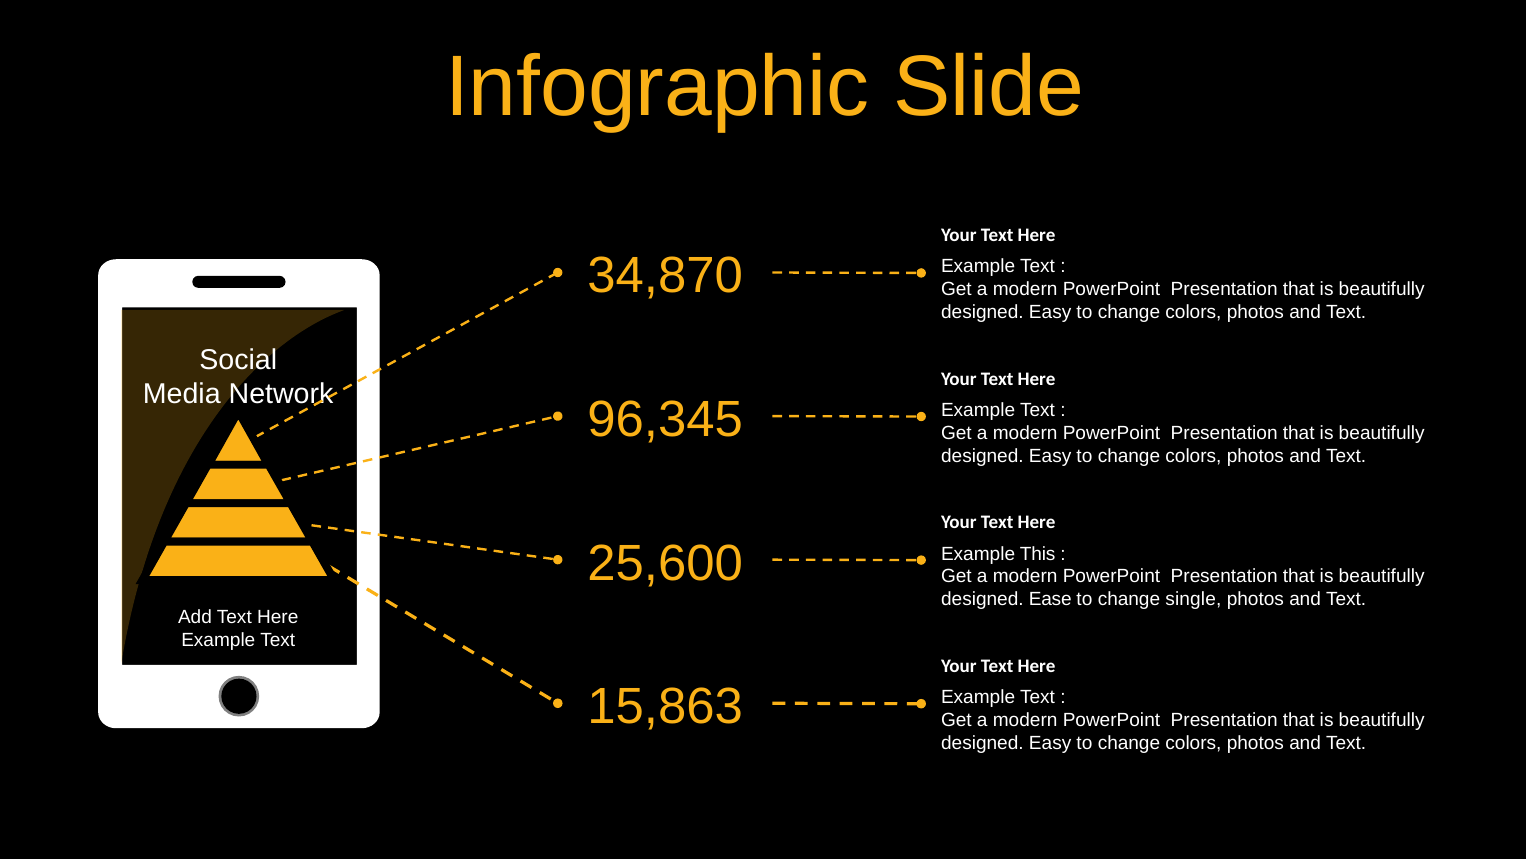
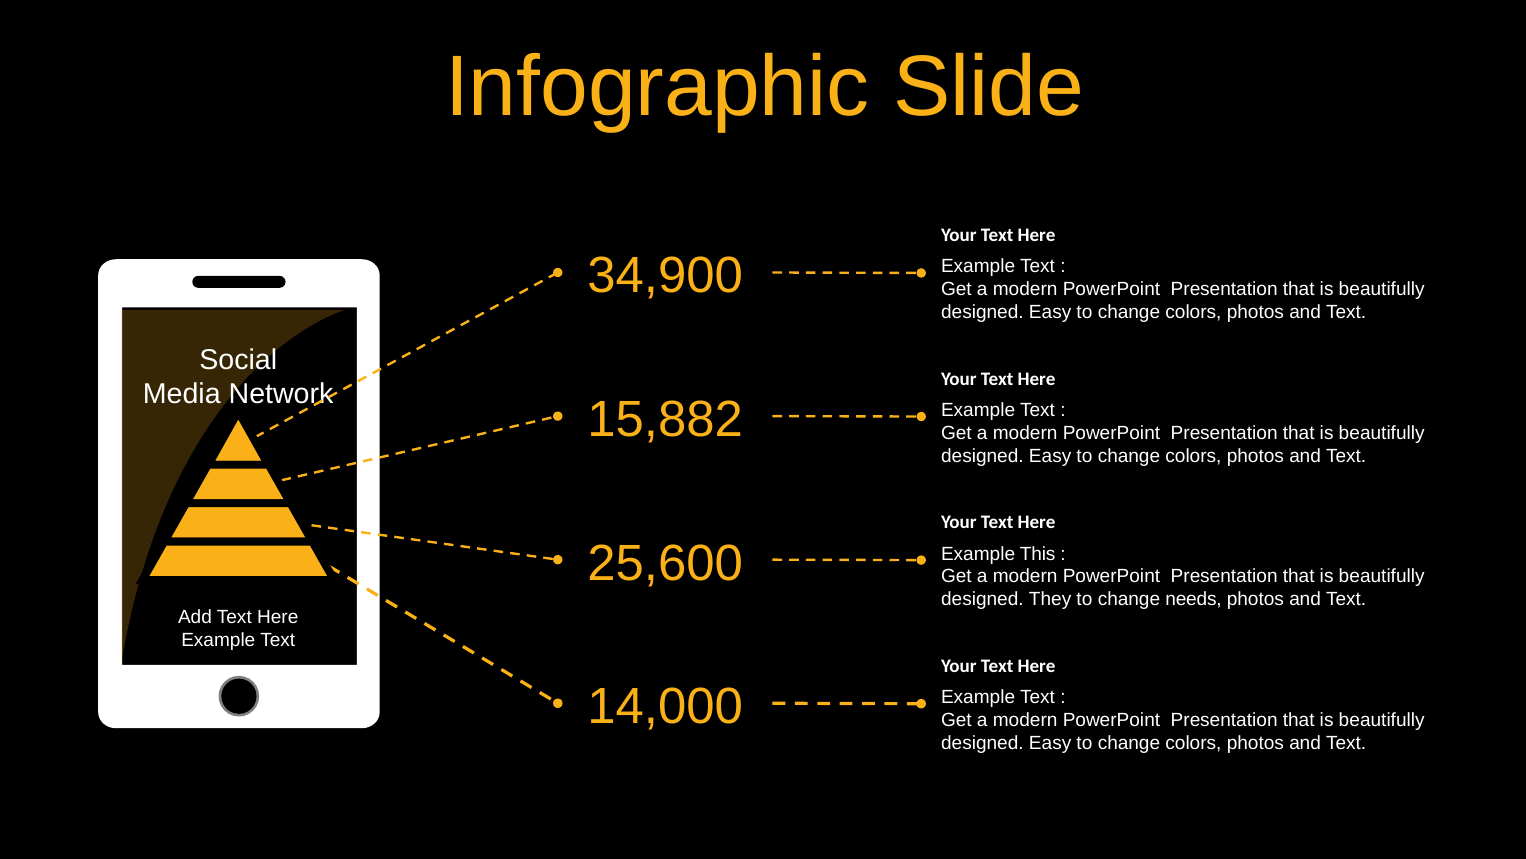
34,870: 34,870 -> 34,900
96,345: 96,345 -> 15,882
Ease: Ease -> They
single: single -> needs
15,863: 15,863 -> 14,000
